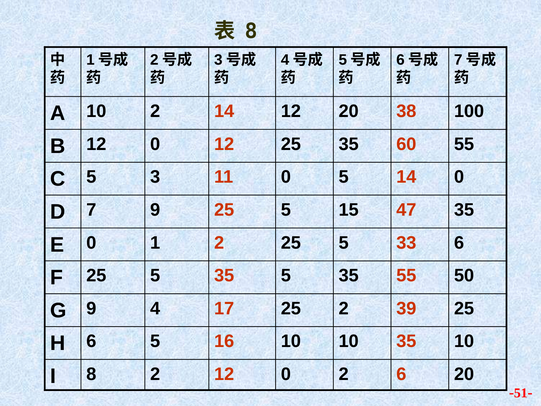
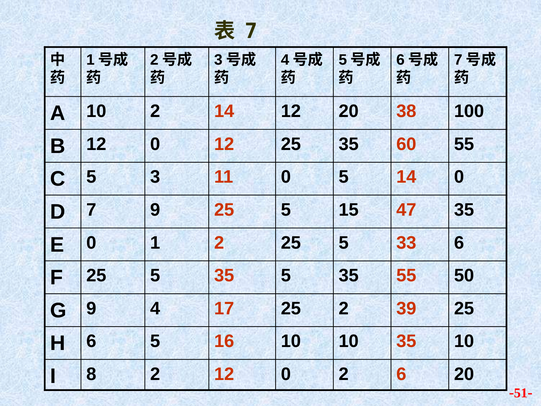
8 at (251, 31): 8 -> 7
